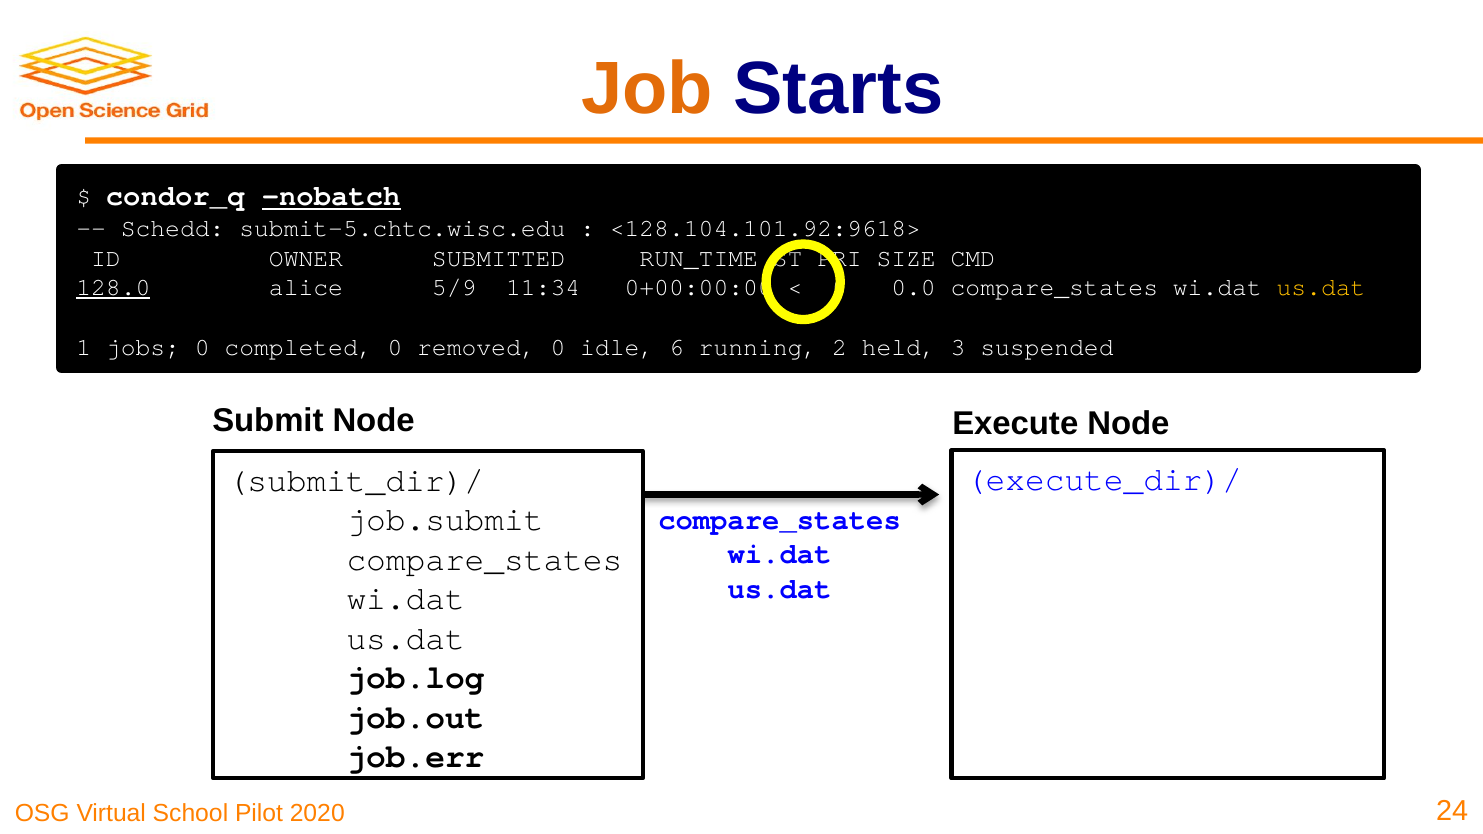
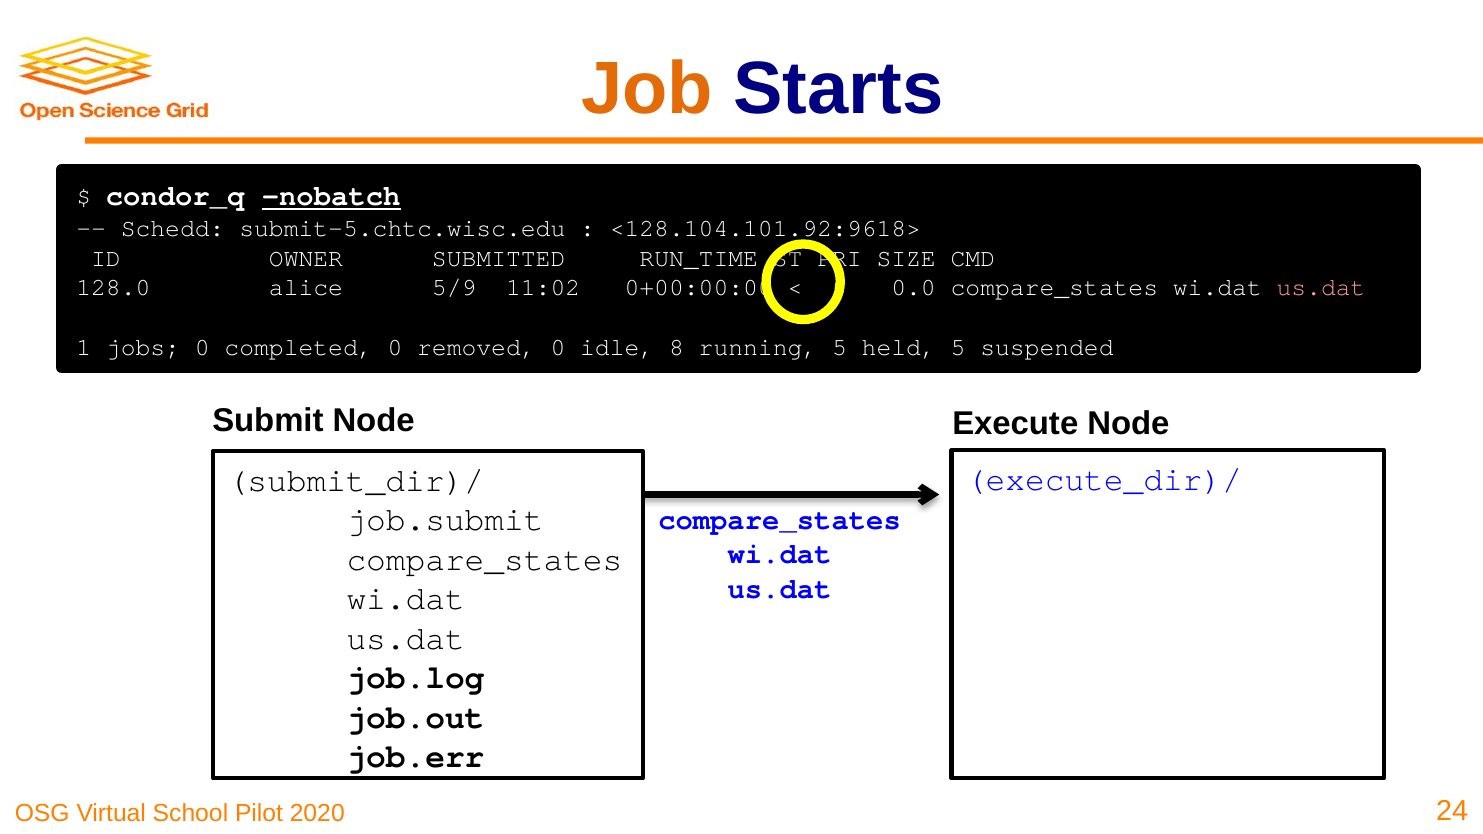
128.0 underline: present -> none
11:34: 11:34 -> 11:02
us.dat at (1321, 288) colour: yellow -> pink
6: 6 -> 8
running 2: 2 -> 5
held 3: 3 -> 5
